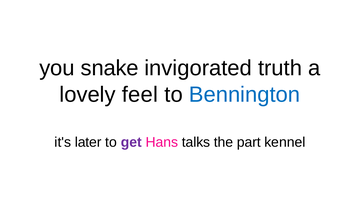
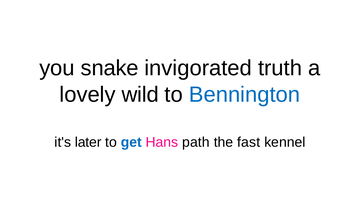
feel: feel -> wild
get colour: purple -> blue
talks: talks -> path
part: part -> fast
